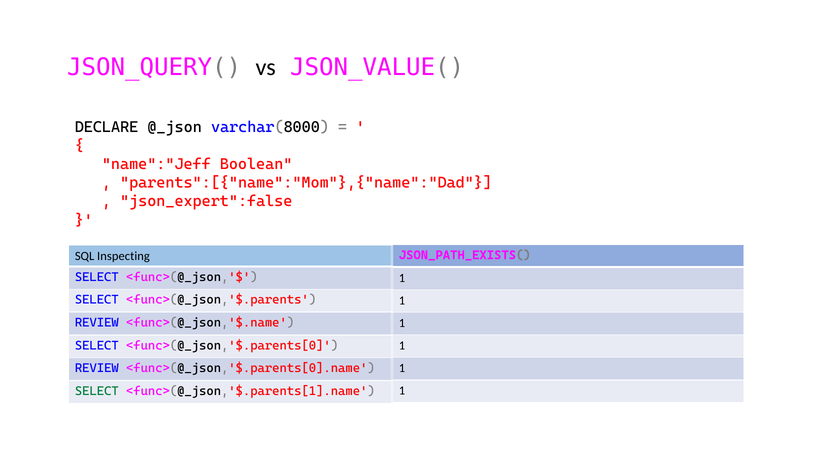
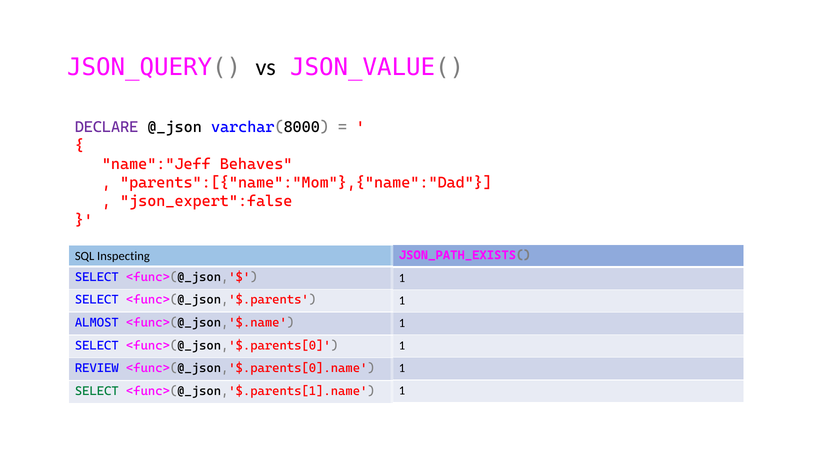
DECLARE colour: black -> purple
Boolean: Boolean -> Behaves
REVIEW at (97, 323): REVIEW -> ALMOST
